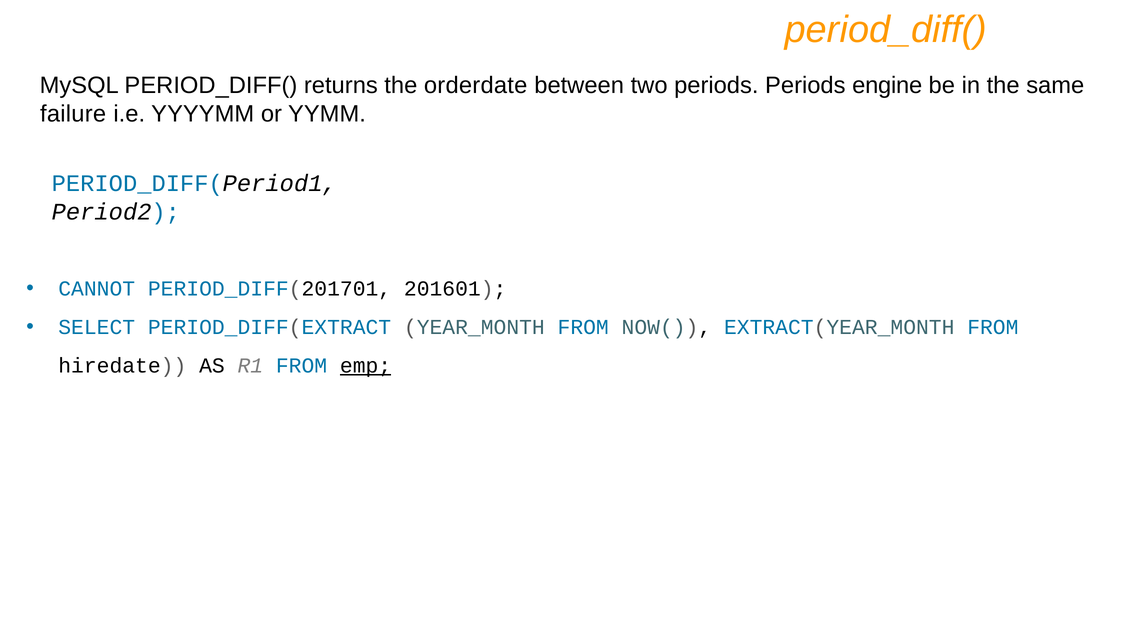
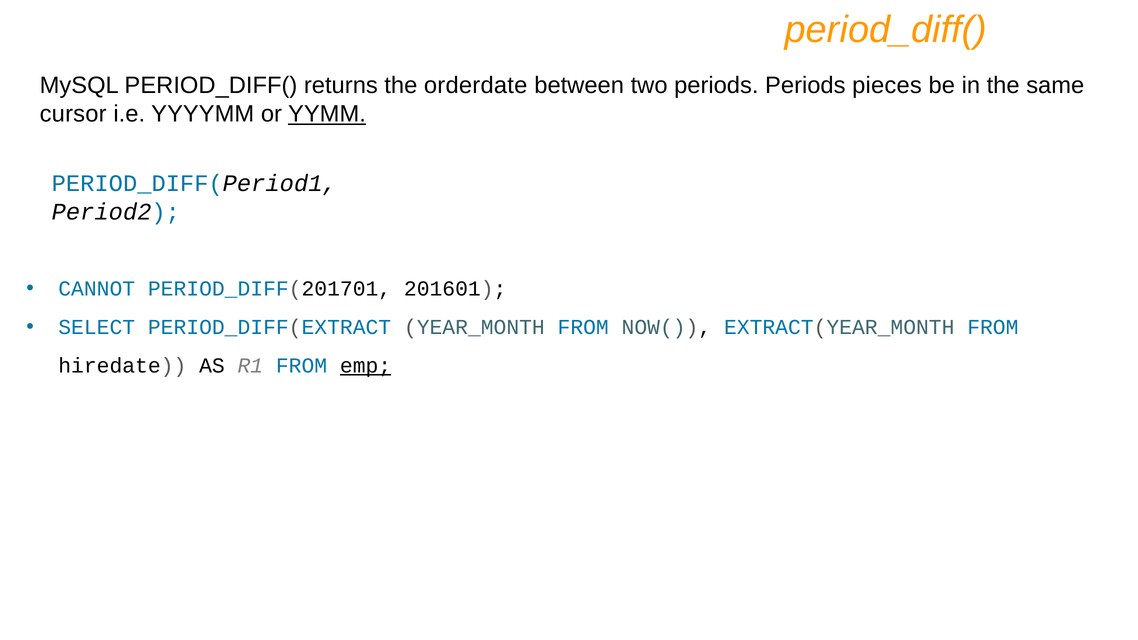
engine: engine -> pieces
failure: failure -> cursor
YYMM underline: none -> present
